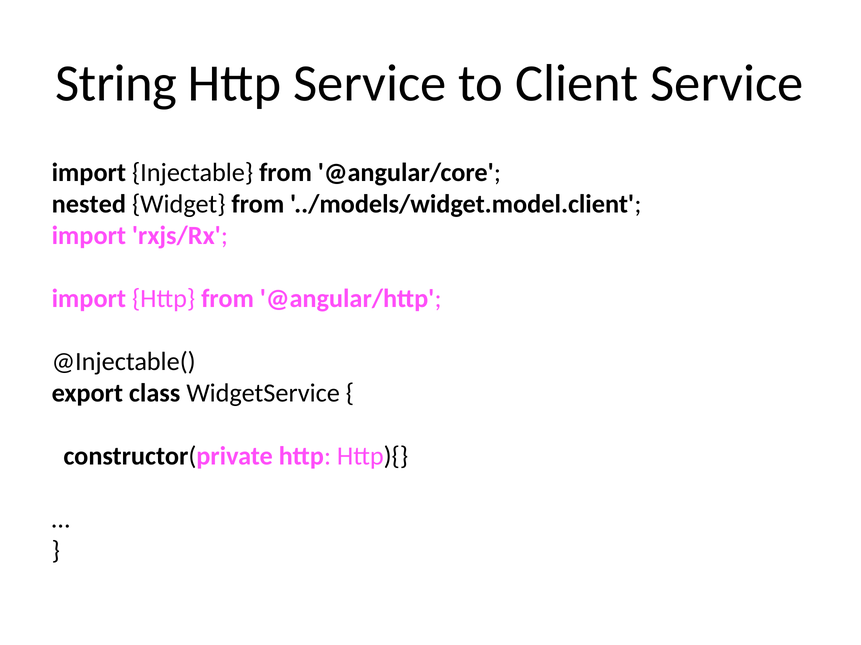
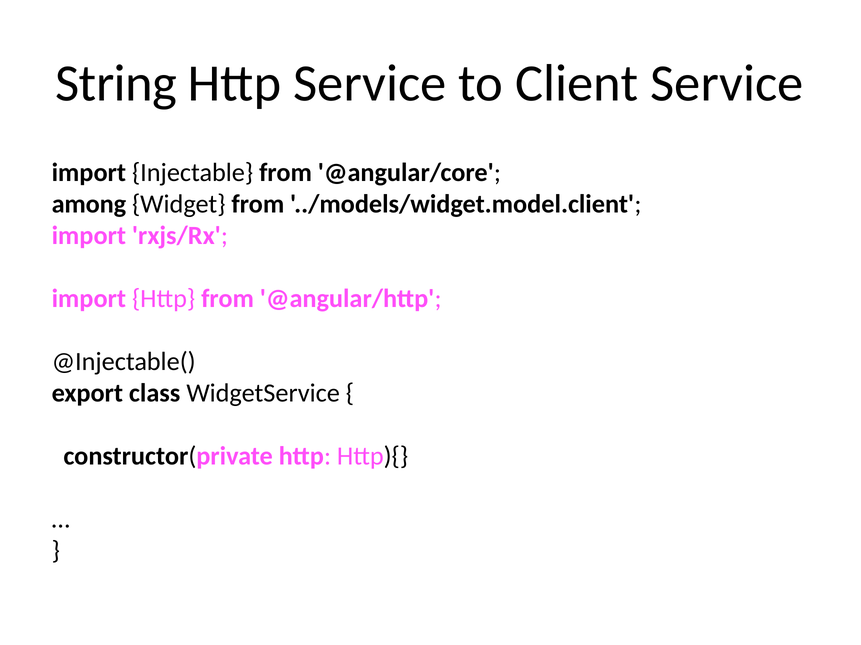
nested: nested -> among
